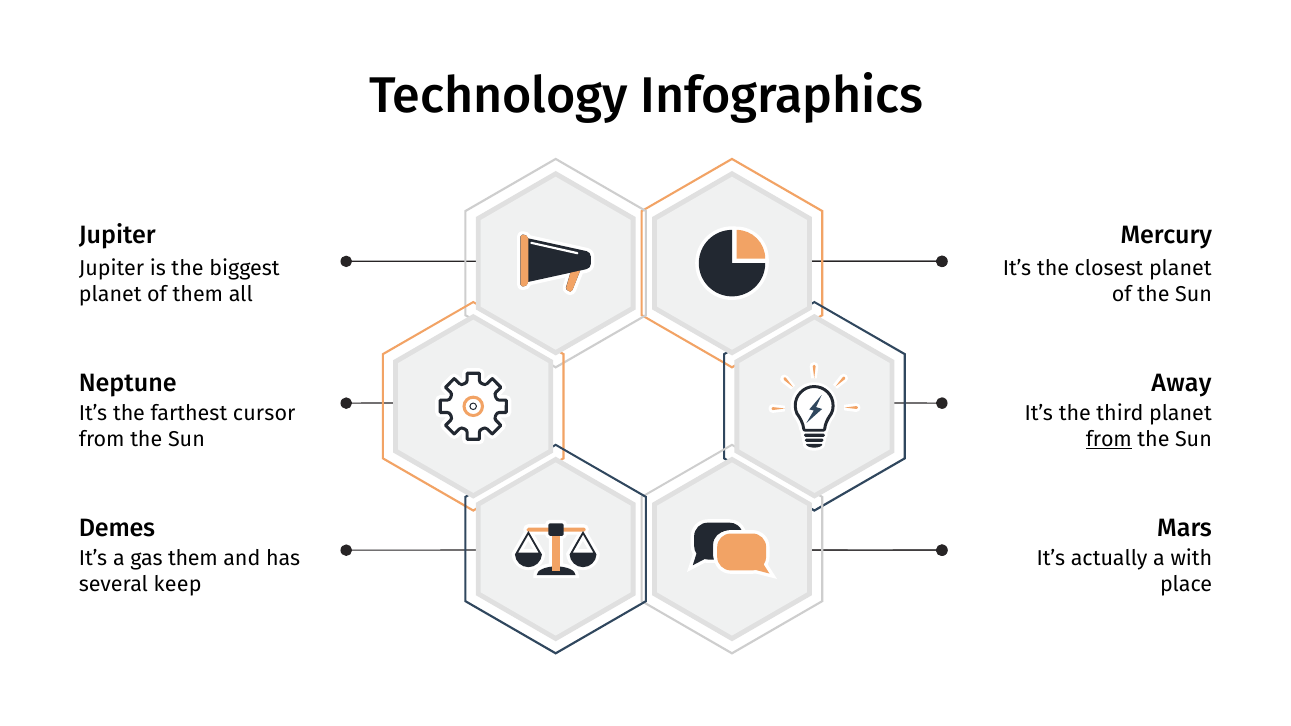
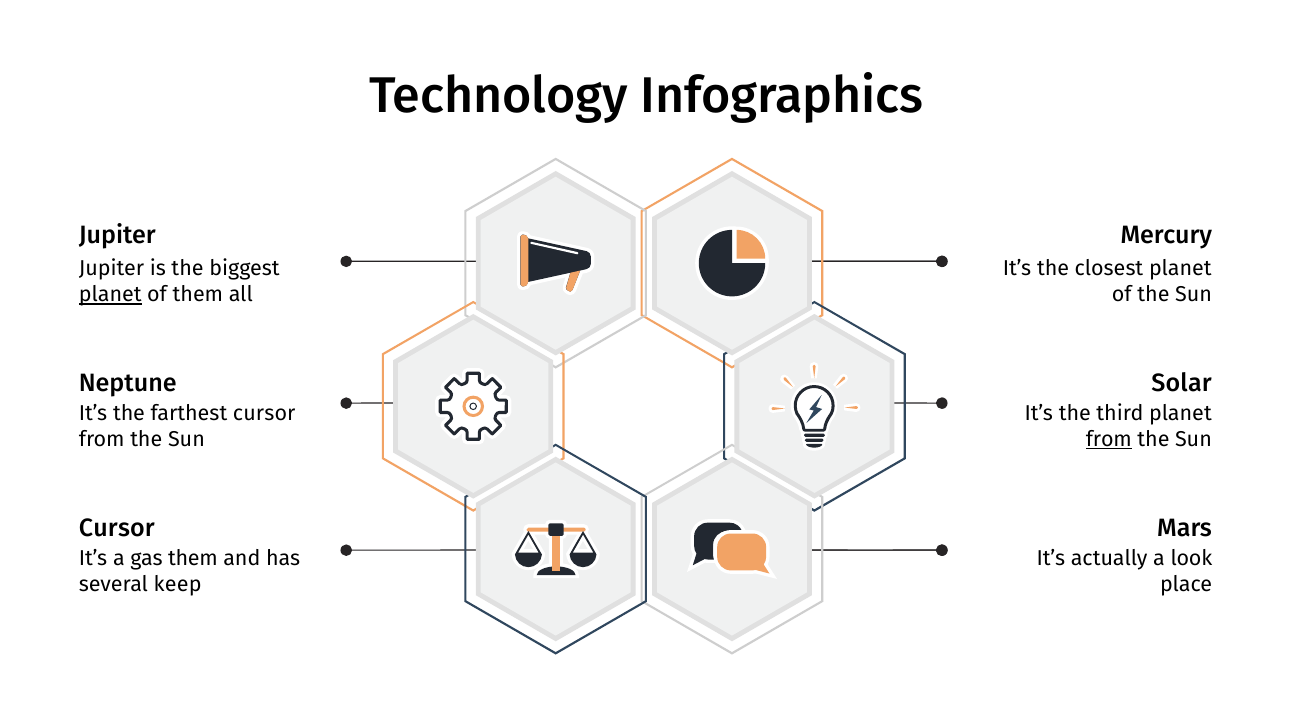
planet at (110, 295) underline: none -> present
Away: Away -> Solar
Demes at (117, 528): Demes -> Cursor
with: with -> look
